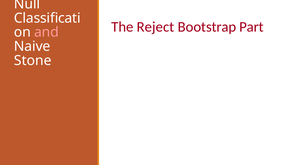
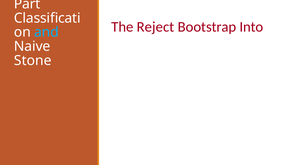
Null: Null -> Part
Part: Part -> Into
and colour: pink -> light blue
